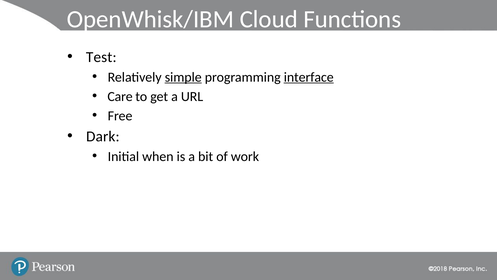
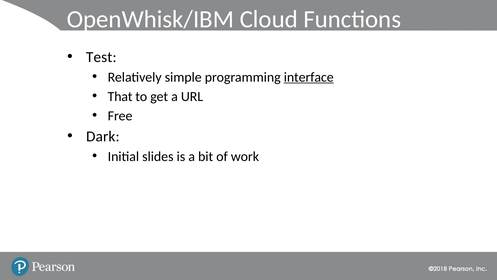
simple underline: present -> none
Care: Care -> That
when: when -> slides
